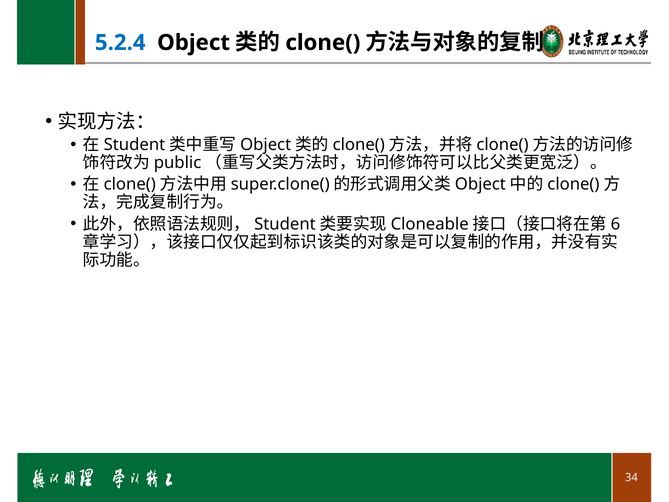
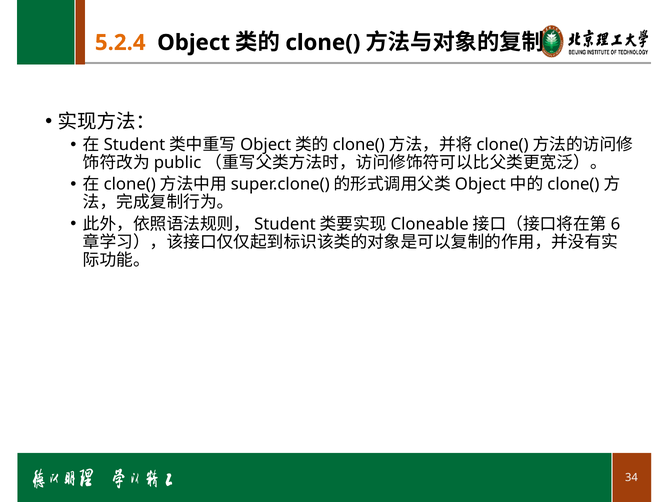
5.2.4 colour: blue -> orange
